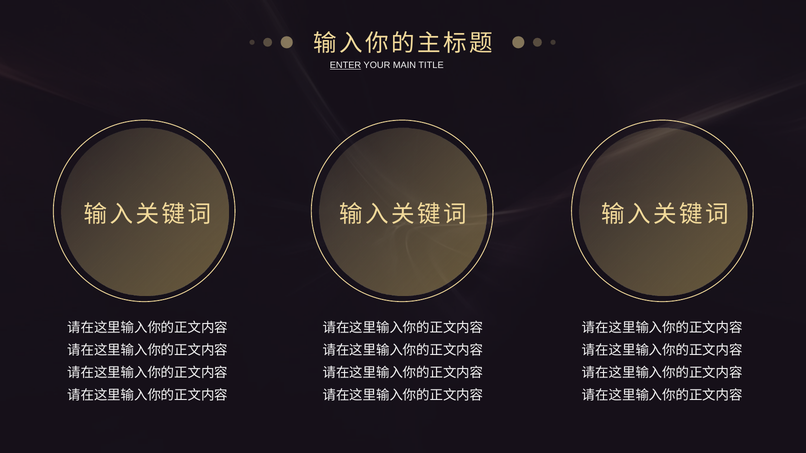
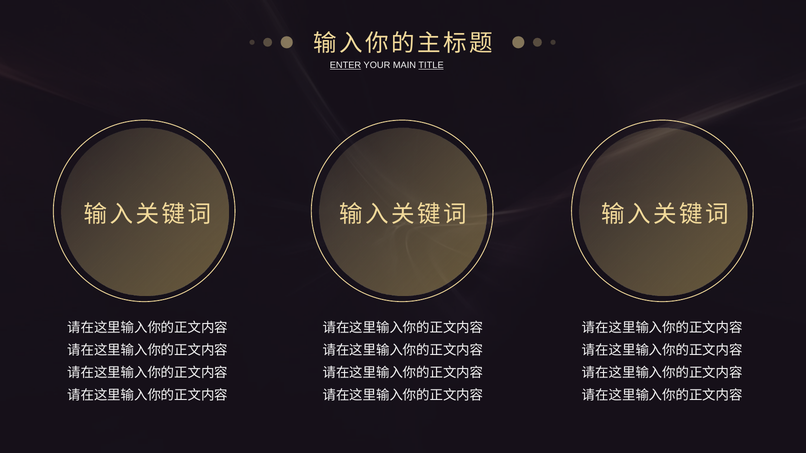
TITLE underline: none -> present
